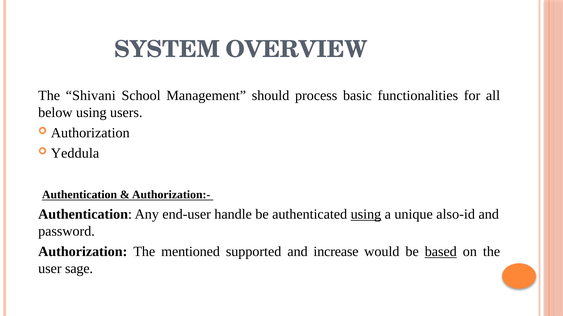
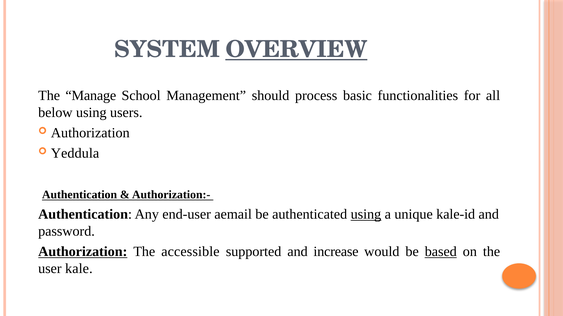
OVERVIEW underline: none -> present
Shivani: Shivani -> Manage
handle: handle -> aemail
also-id: also-id -> kale-id
Authorization at (83, 252) underline: none -> present
mentioned: mentioned -> accessible
sage: sage -> kale
